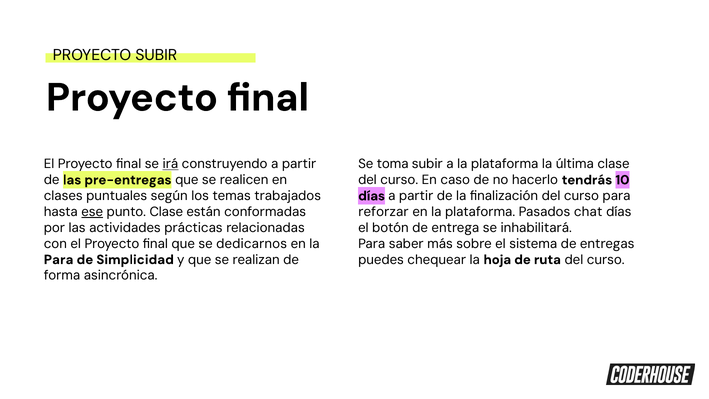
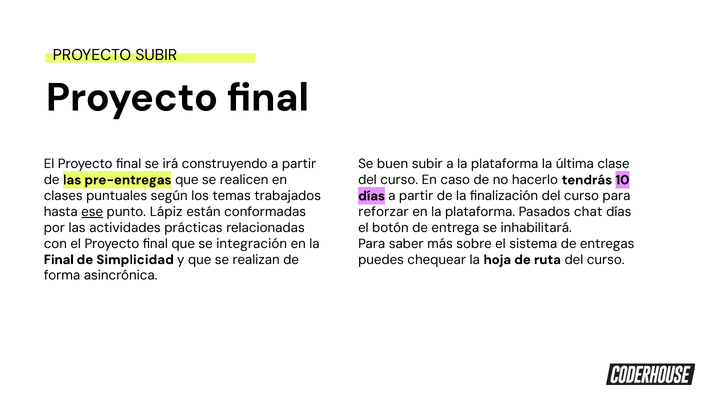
irá underline: present -> none
toma: toma -> buen
punto Clase: Clase -> Lápiz
dedicarnos: dedicarnos -> integración
Para at (59, 260): Para -> Final
